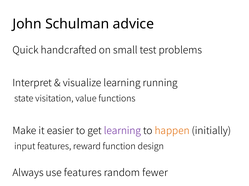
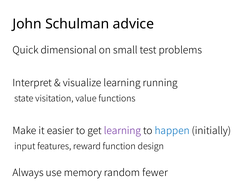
handcrafted: handcrafted -> dimensional
happen colour: orange -> blue
use features: features -> memory
